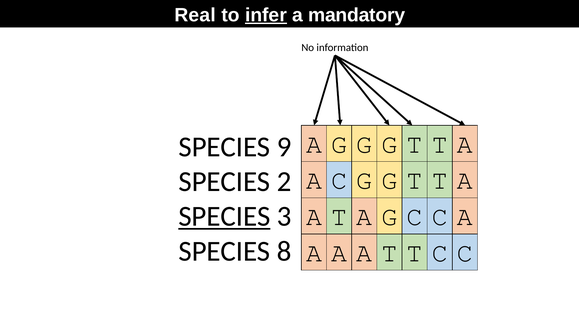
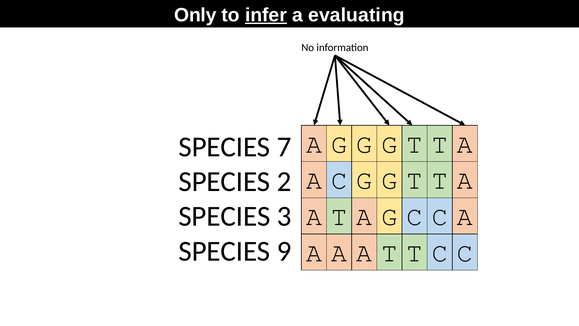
Real: Real -> Only
mandatory: mandatory -> evaluating
9: 9 -> 7
SPECIES at (224, 216) underline: present -> none
8: 8 -> 9
